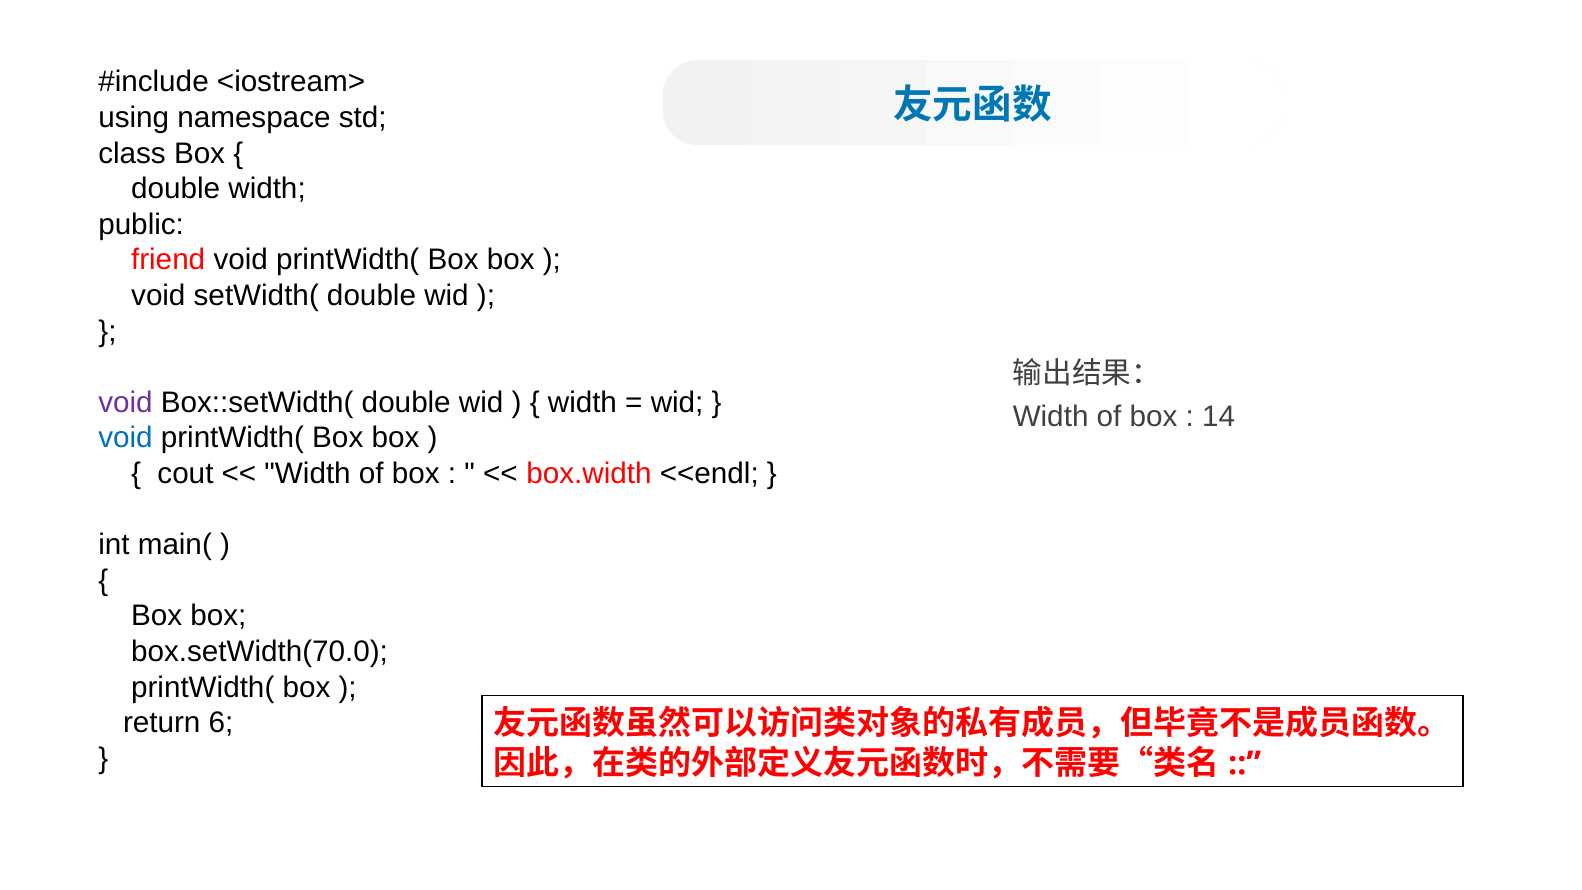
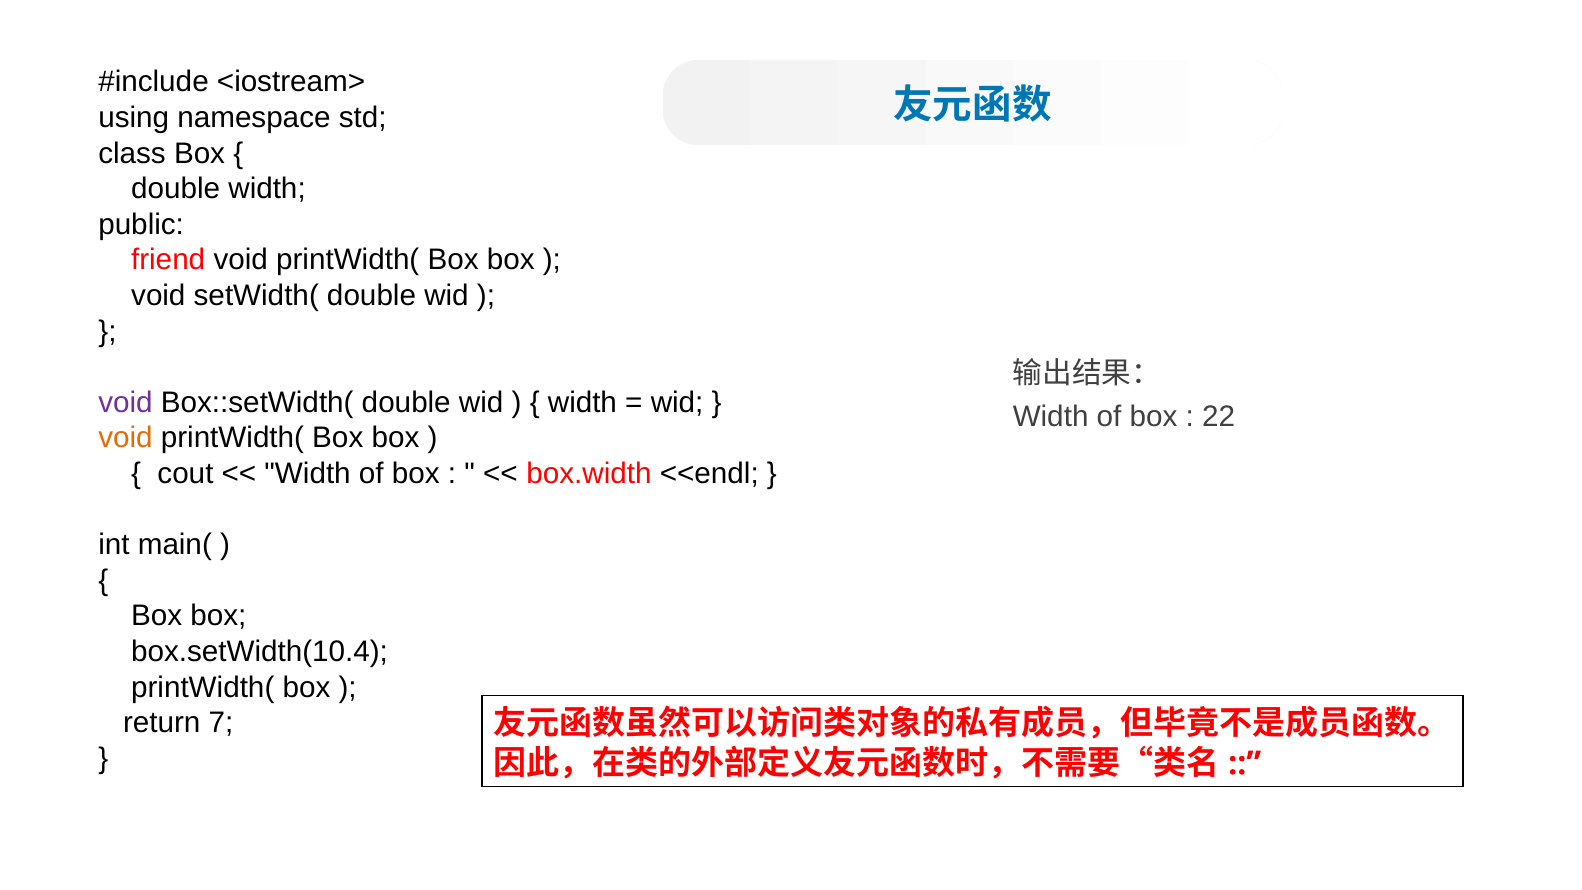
14: 14 -> 22
void at (126, 438) colour: blue -> orange
box.setWidth(70.0: box.setWidth(70.0 -> box.setWidth(10.4
6: 6 -> 7
